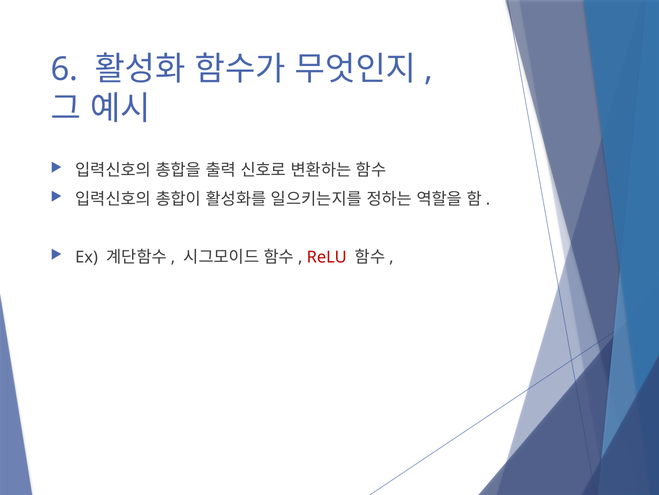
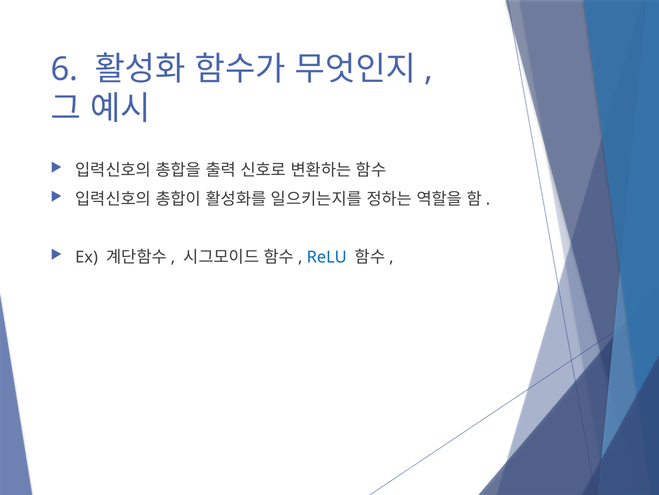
ReLU colour: red -> blue
